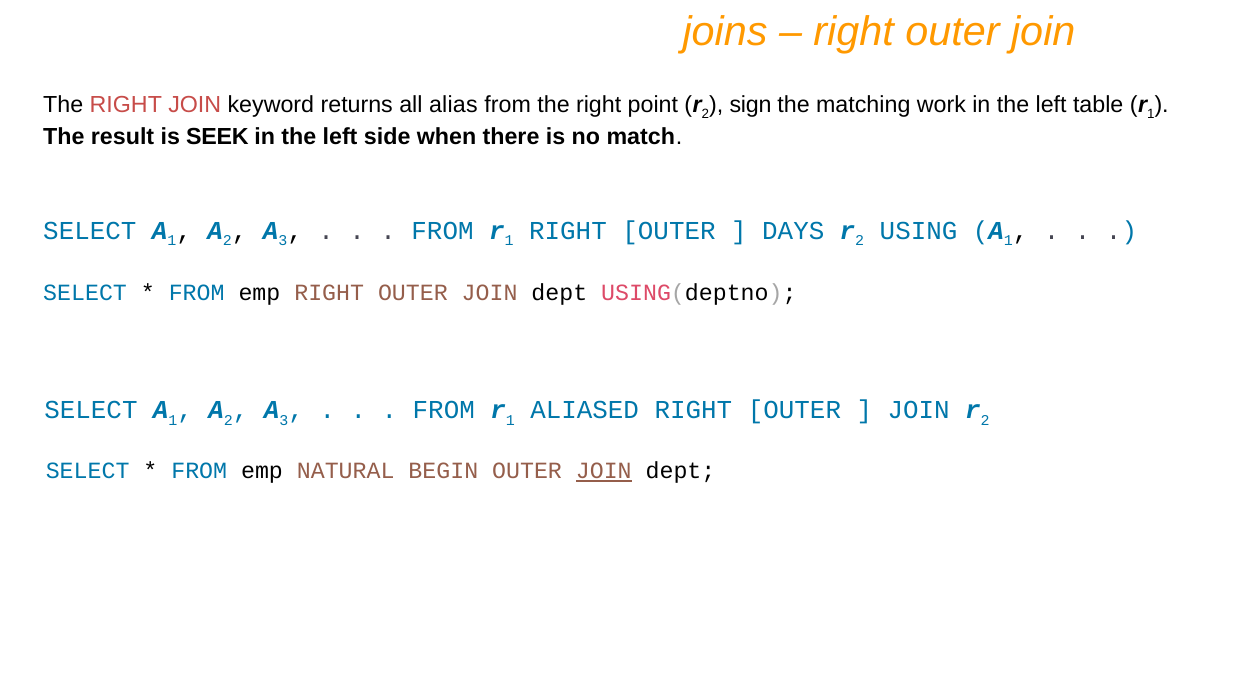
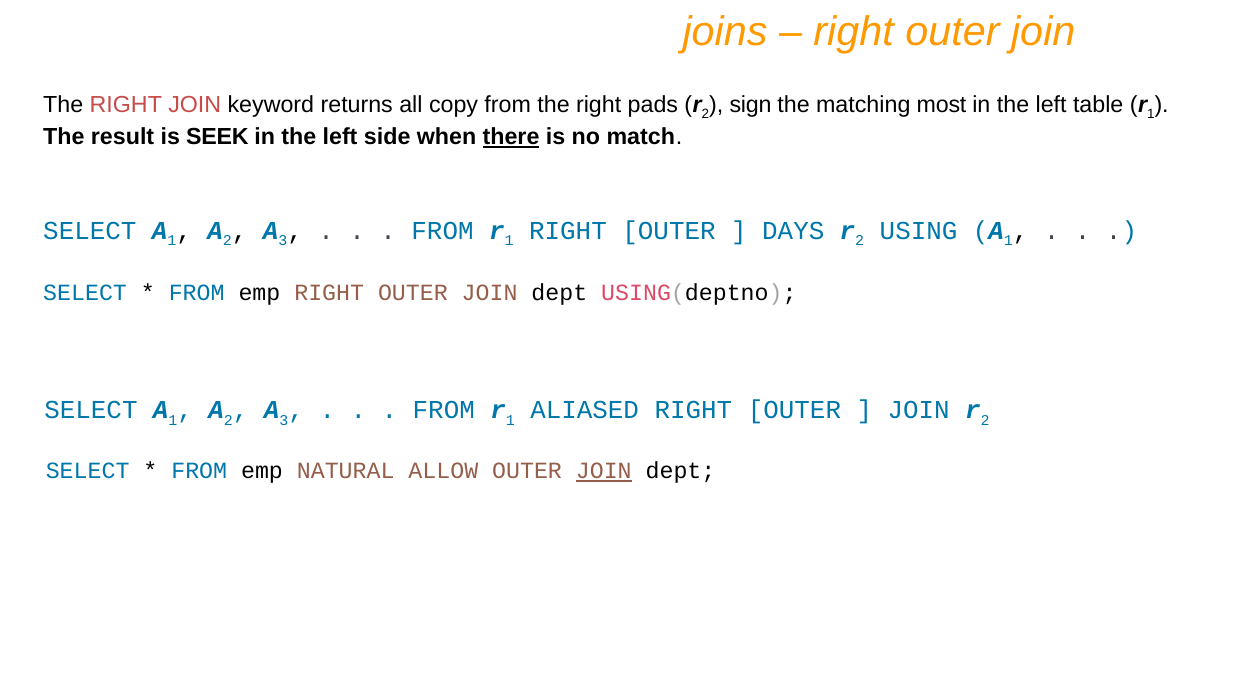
alias: alias -> copy
point: point -> pads
work: work -> most
there underline: none -> present
BEGIN: BEGIN -> ALLOW
